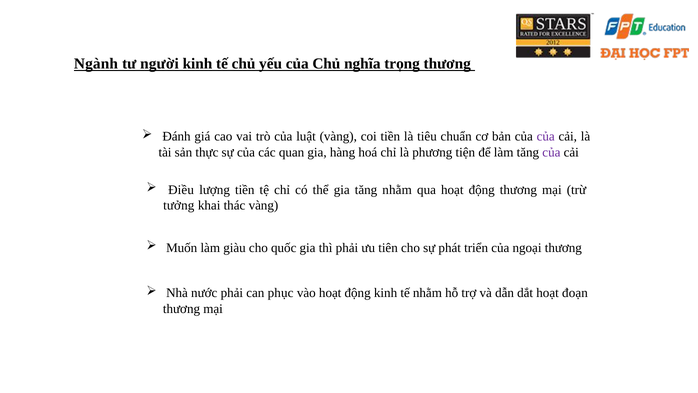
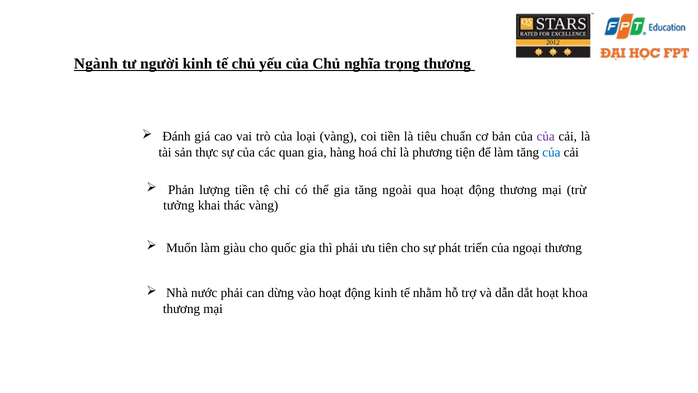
luật: luật -> loại
của at (551, 152) colour: purple -> blue
Điều: Điều -> Phản
tăng nhằm: nhằm -> ngoài
phục: phục -> dừng
đoạn: đoạn -> khoa
